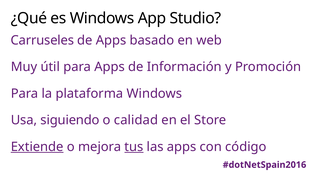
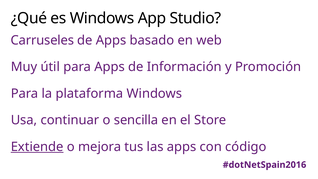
siguiendo: siguiendo -> continuar
calidad: calidad -> sencilla
tus underline: present -> none
